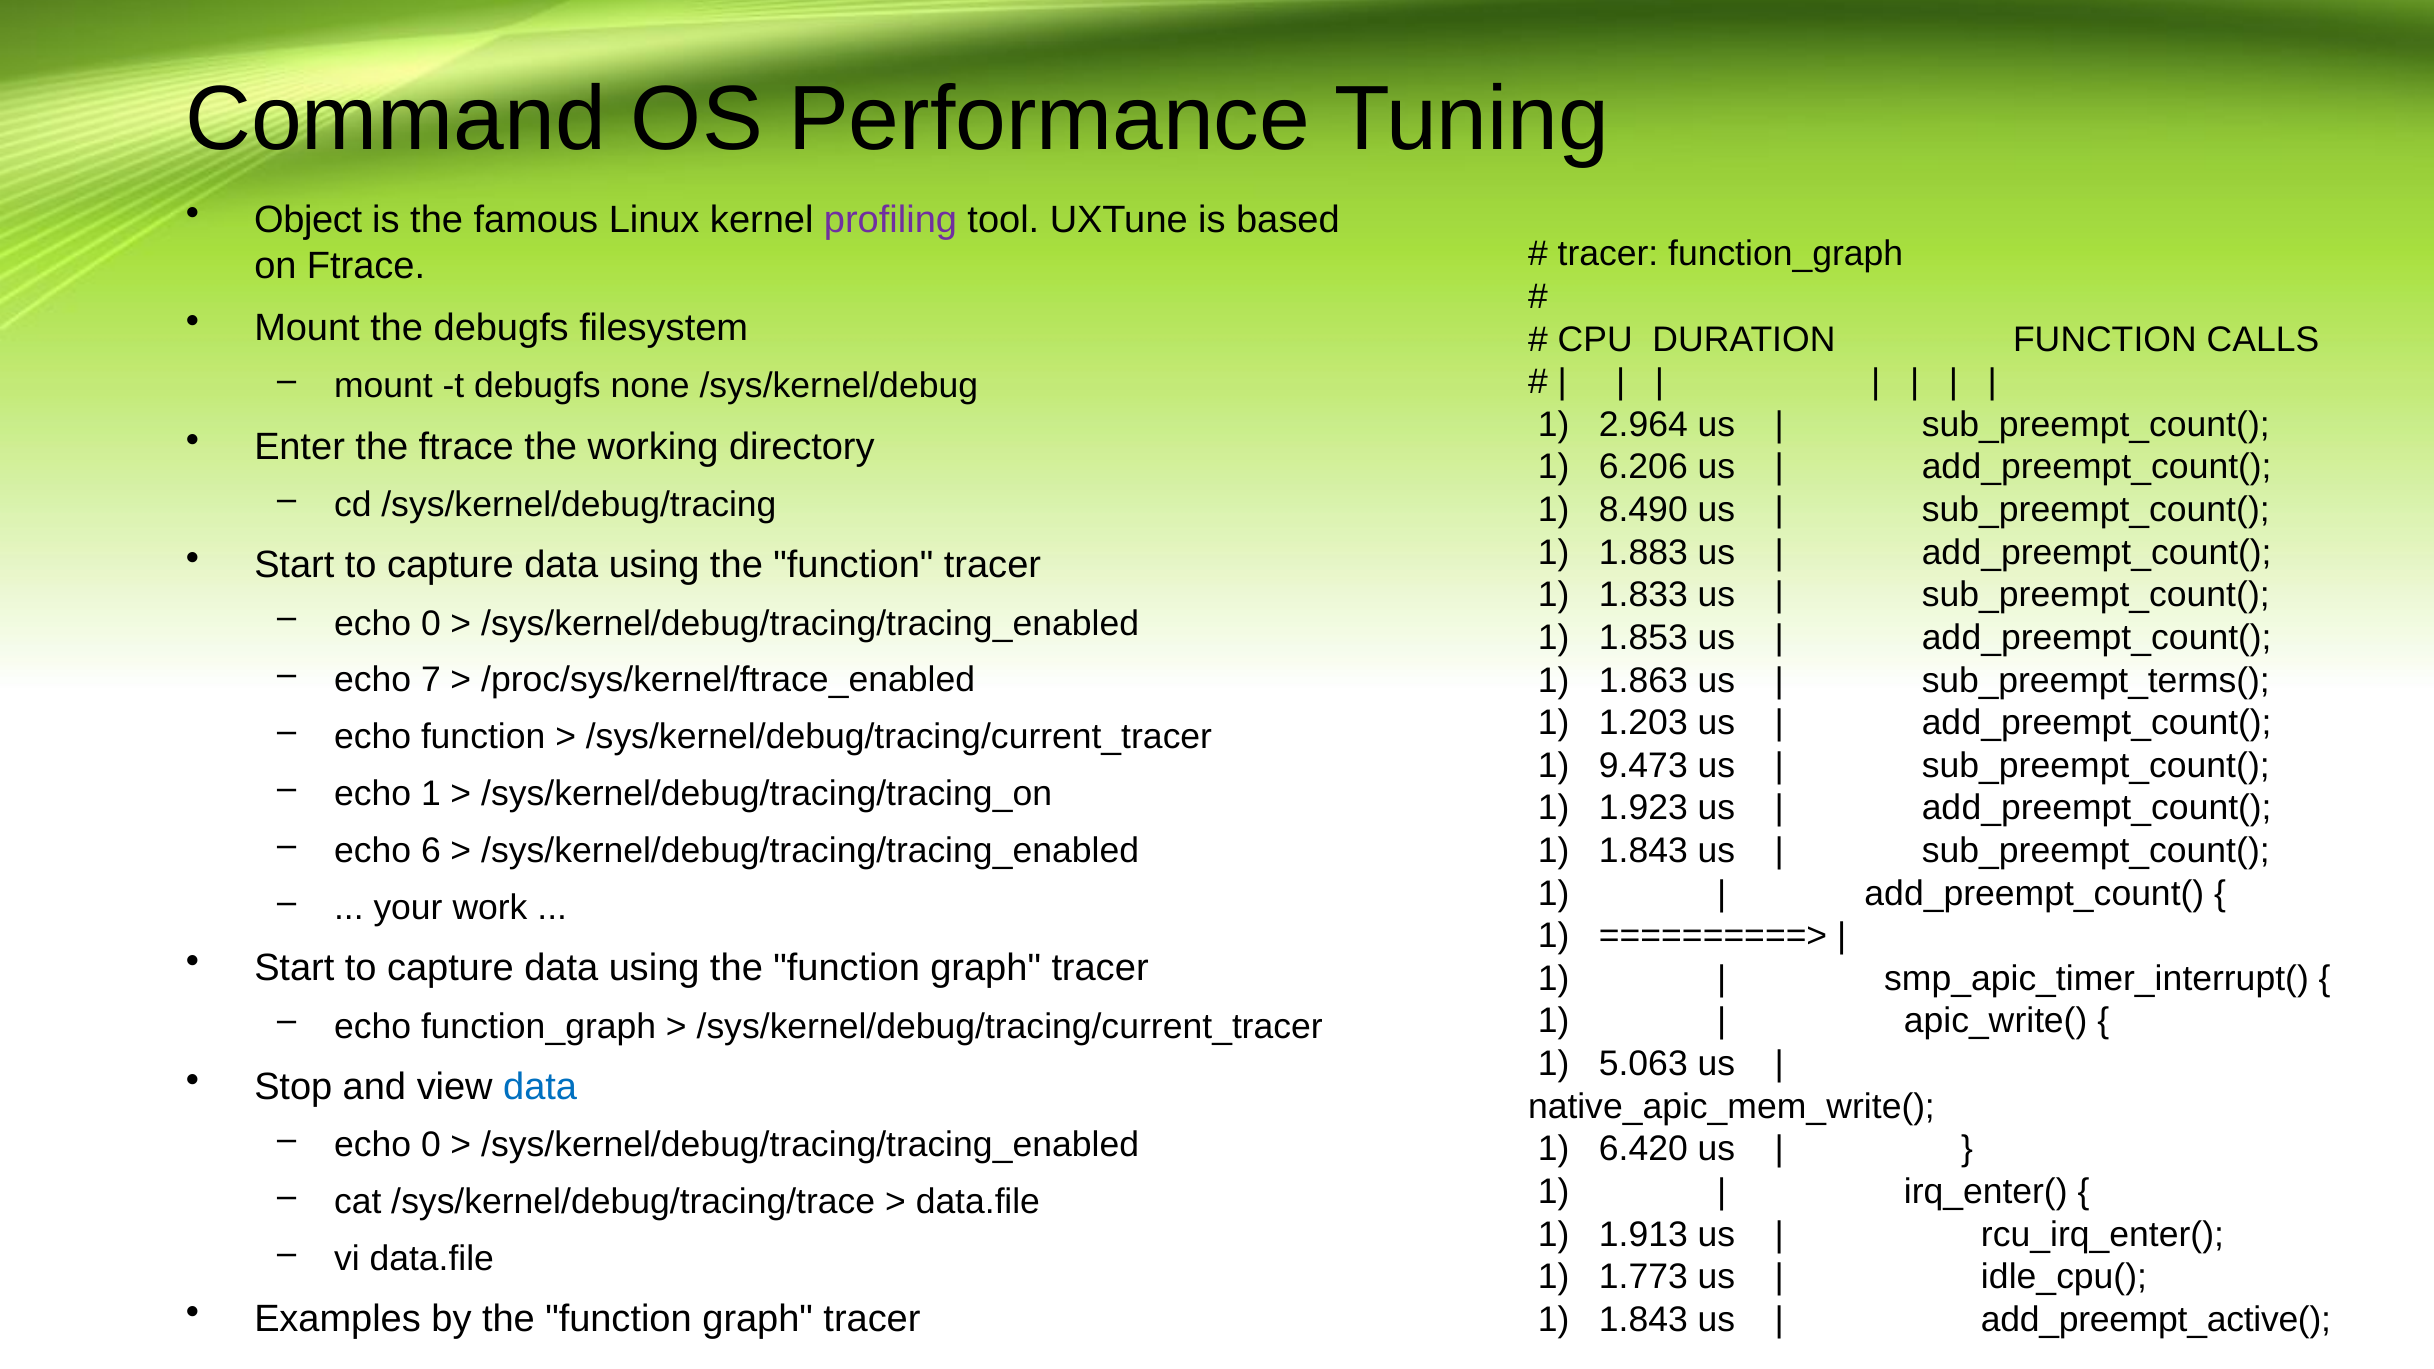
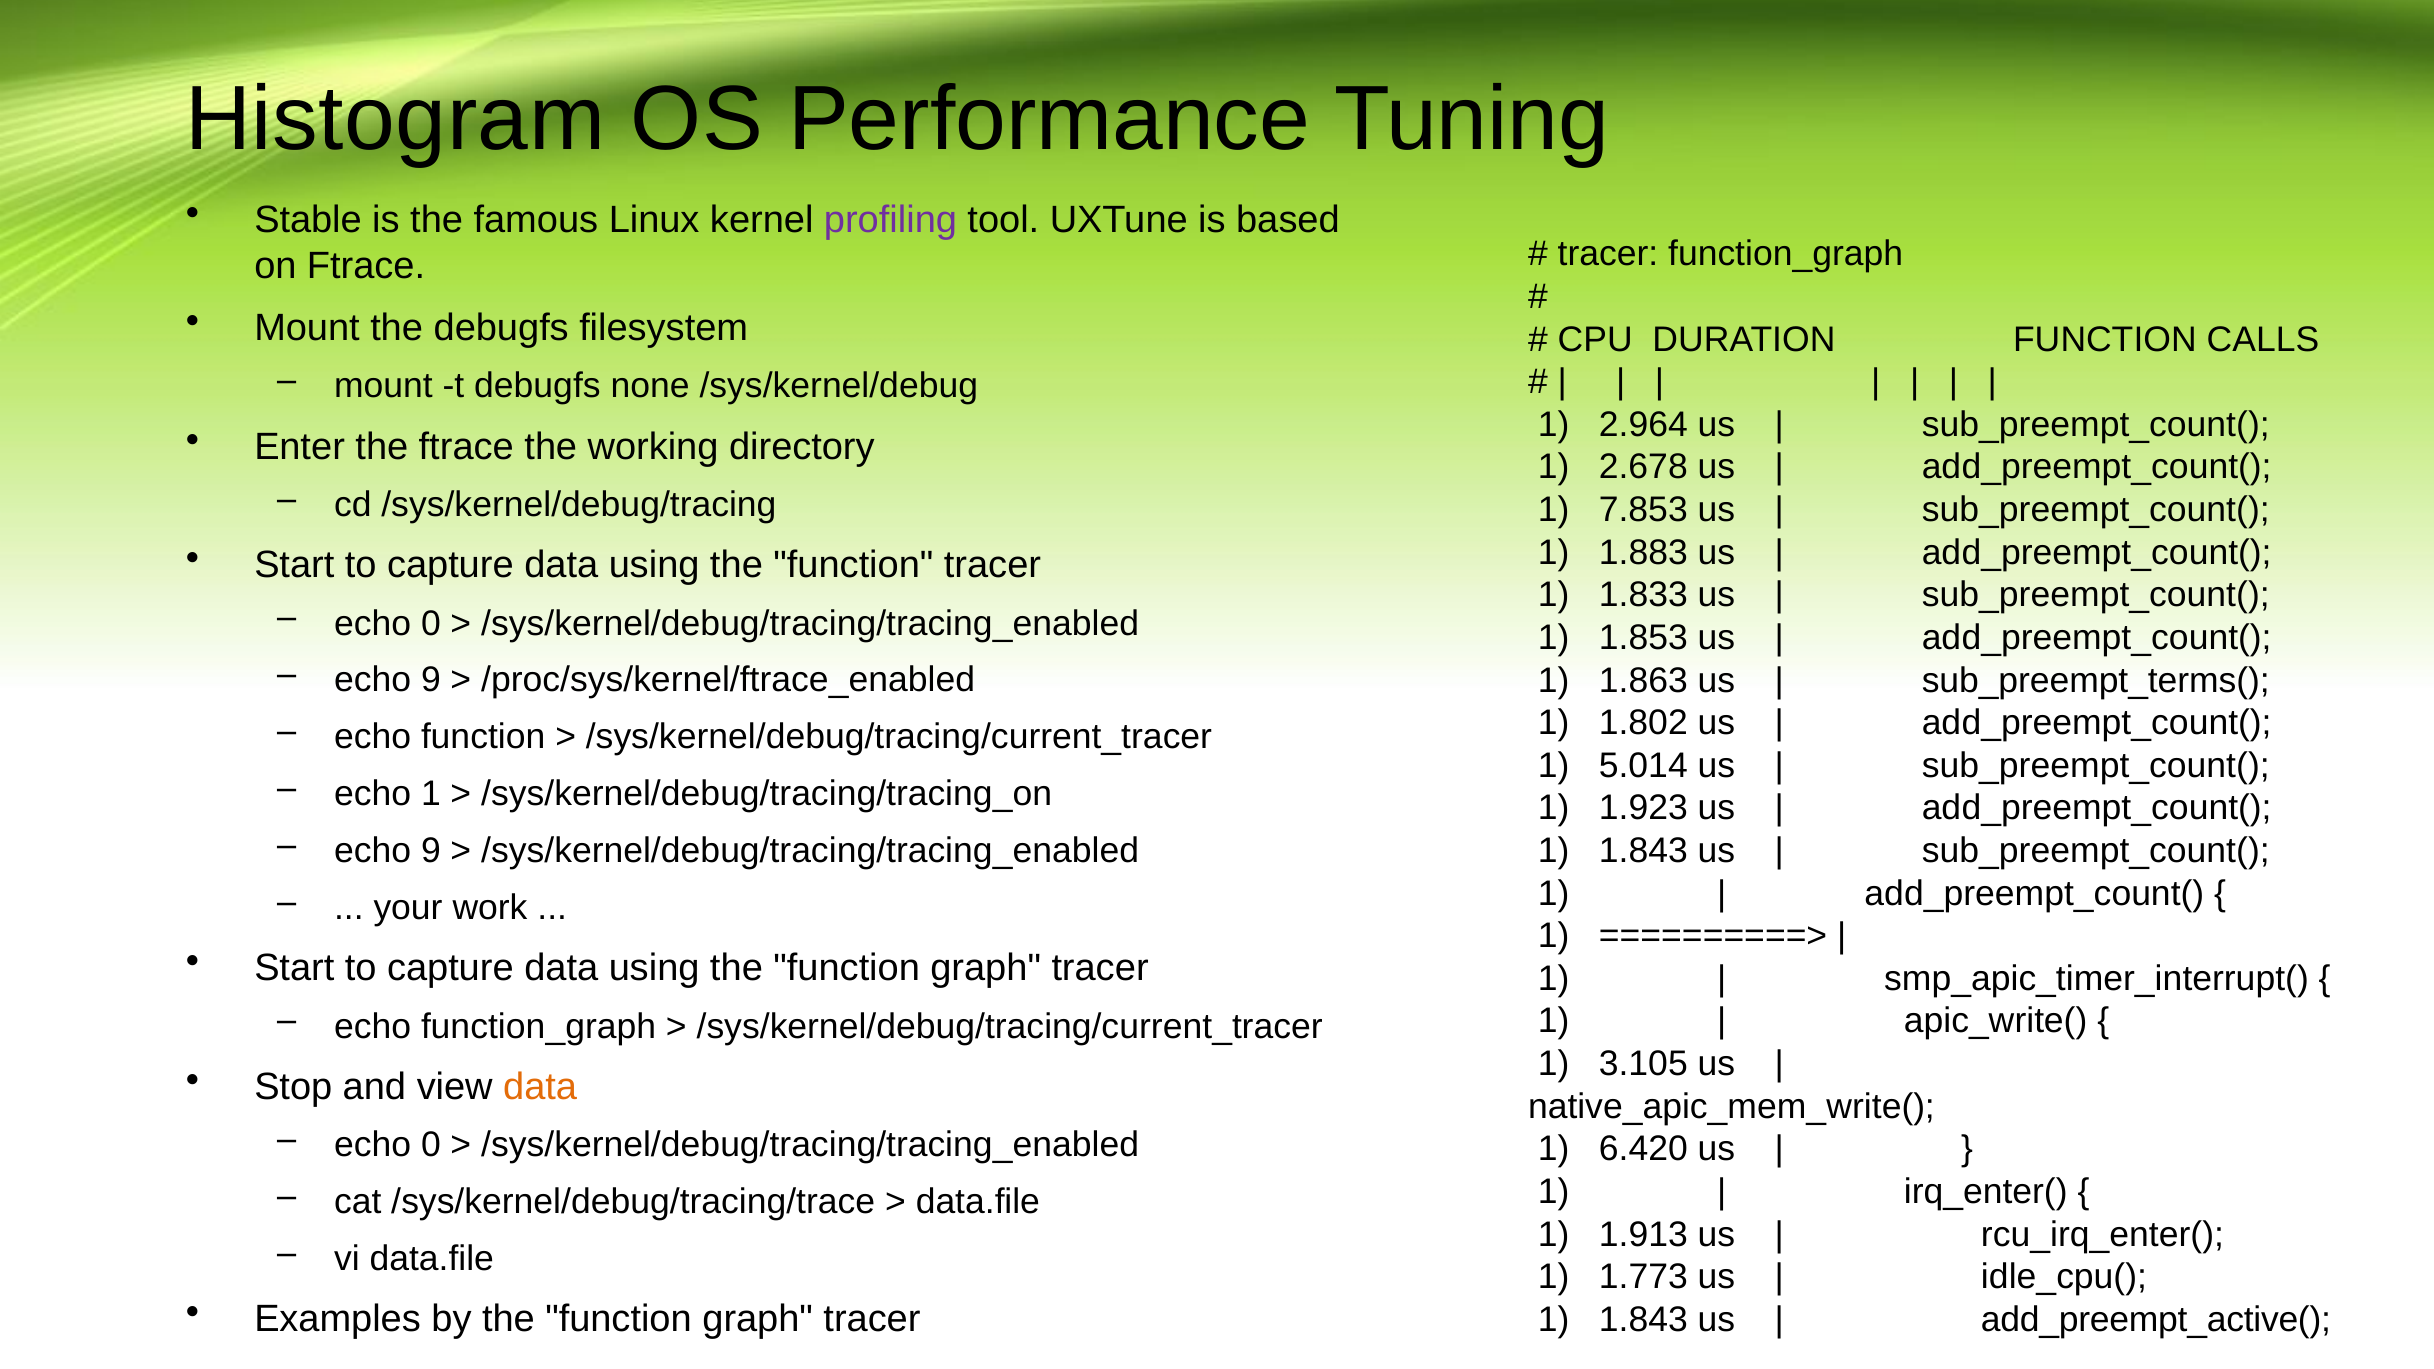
Command: Command -> Histogram
Object: Object -> Stable
6.206: 6.206 -> 2.678
8.490: 8.490 -> 7.853
7 at (431, 680): 7 -> 9
1.203: 1.203 -> 1.802
9.473: 9.473 -> 5.014
6 at (431, 851): 6 -> 9
5.063: 5.063 -> 3.105
data at (540, 1087) colour: blue -> orange
